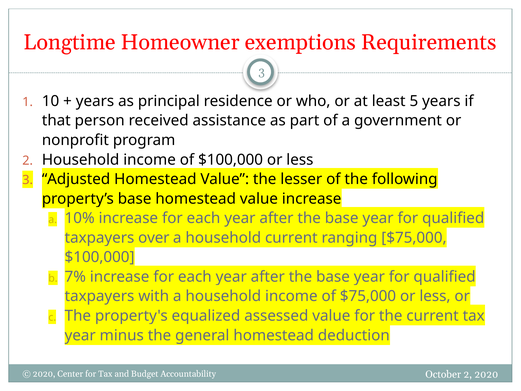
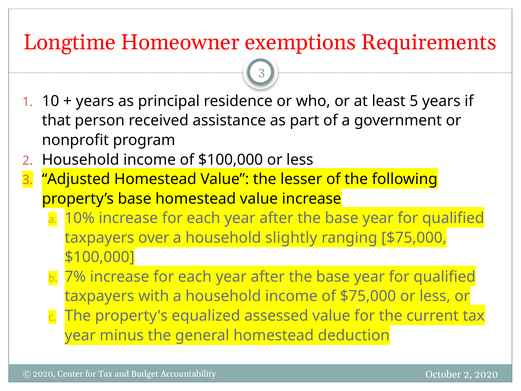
household current: current -> slightly
